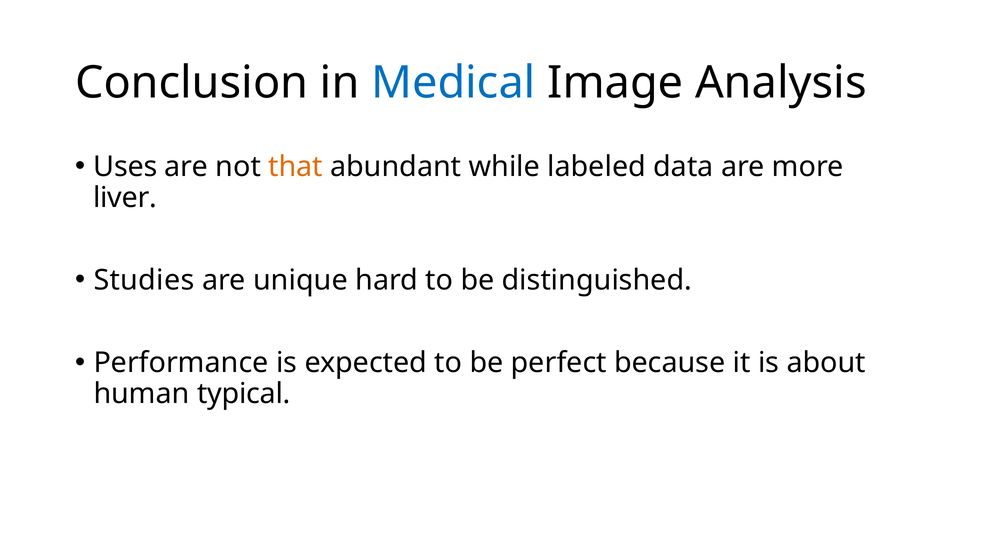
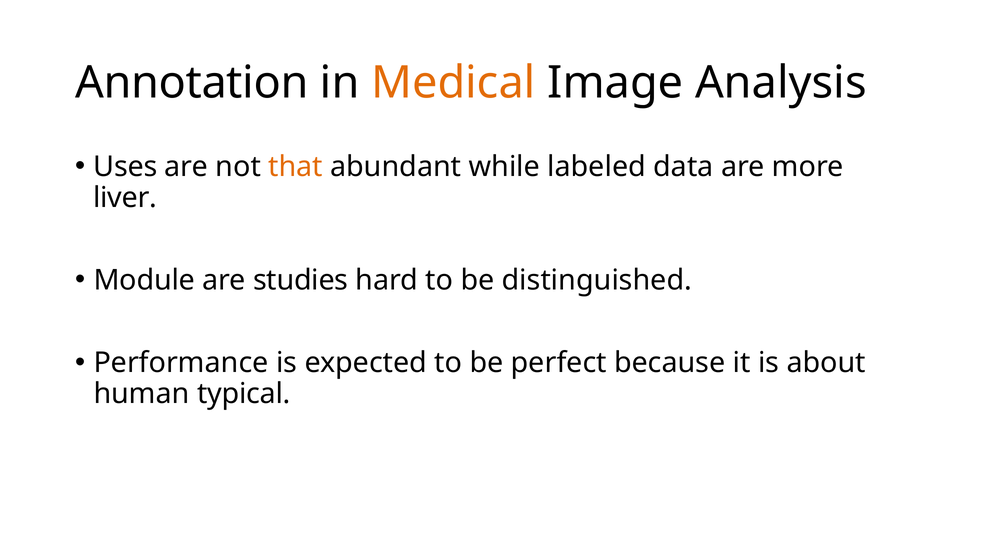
Conclusion: Conclusion -> Annotation
Medical colour: blue -> orange
Studies: Studies -> Module
unique: unique -> studies
